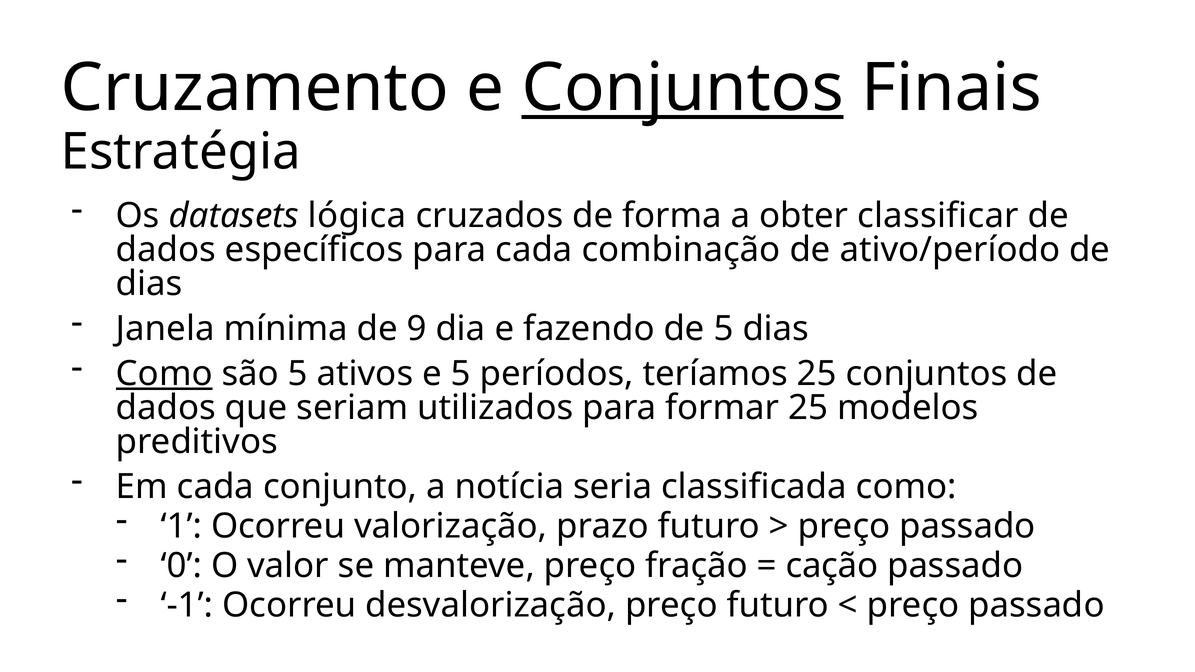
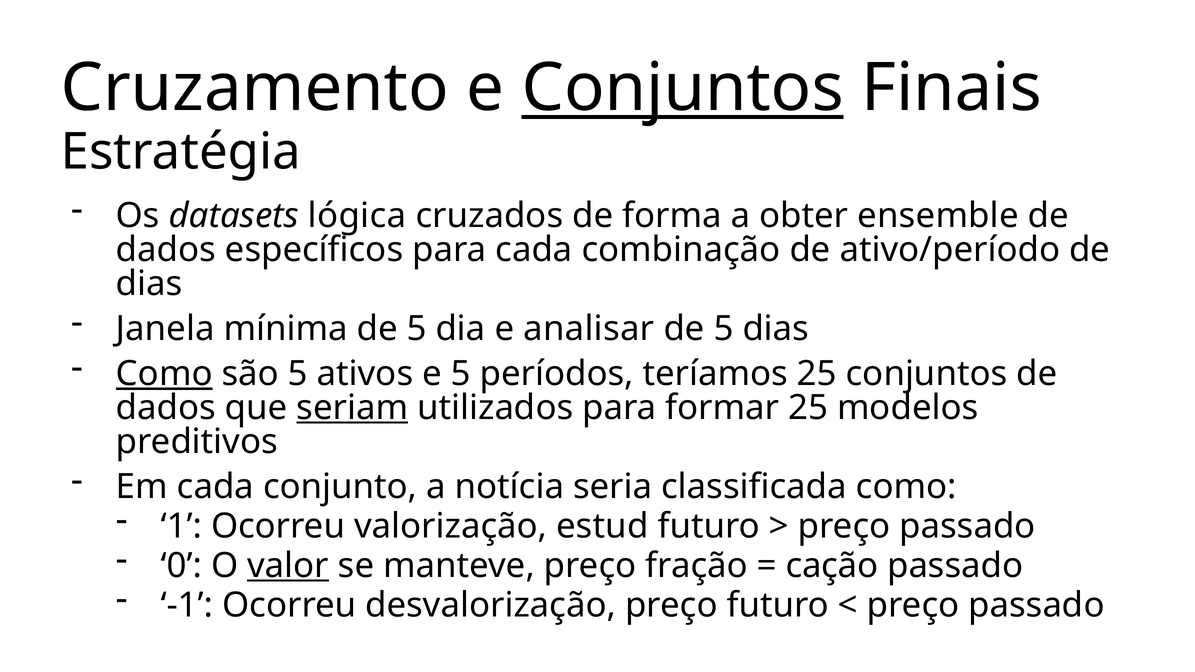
classificar: classificar -> ensemble
mínima de 9: 9 -> 5
fazendo: fazendo -> analisar
seriam underline: none -> present
prazo: prazo -> estud
valor underline: none -> present
